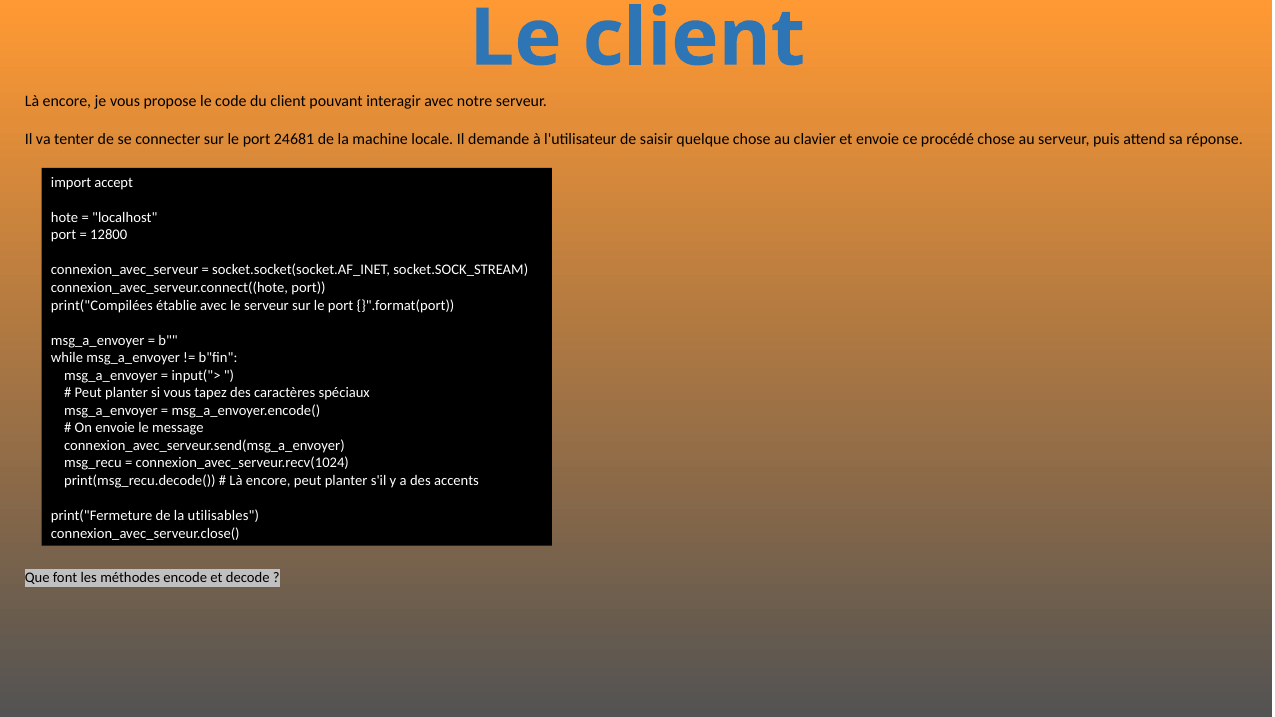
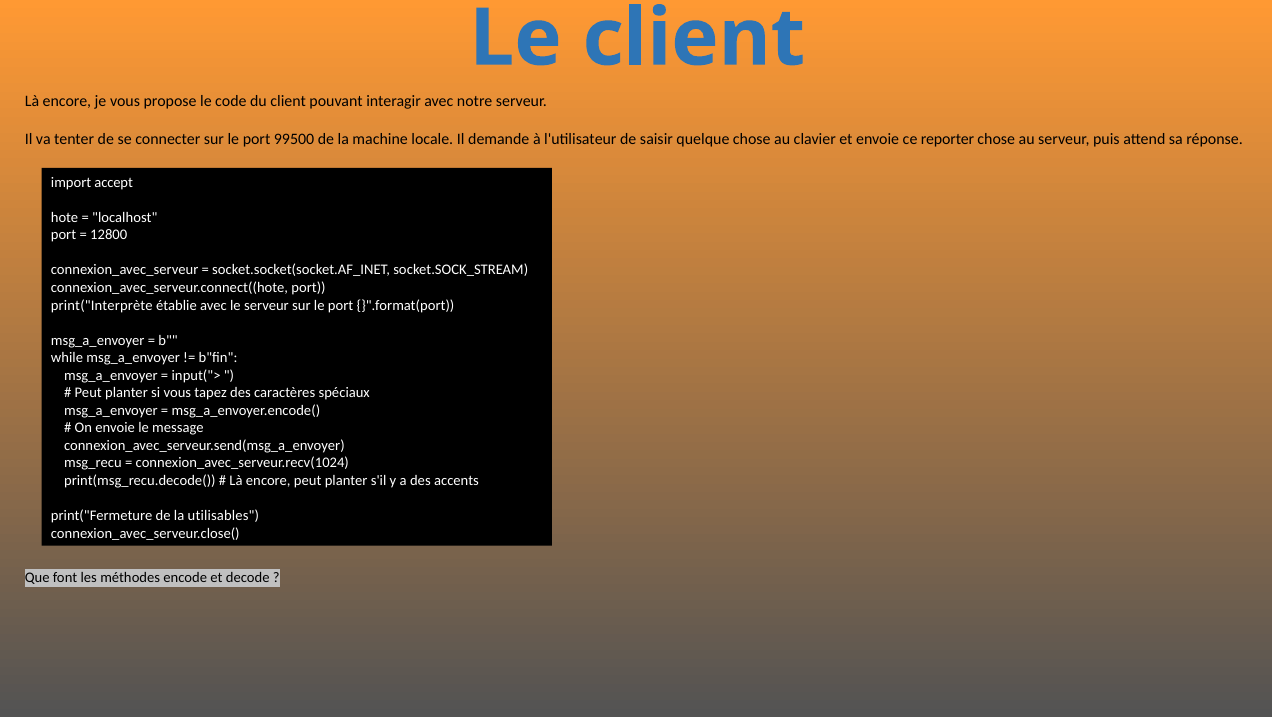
24681: 24681 -> 99500
procédé: procédé -> reporter
print("Compilées: print("Compilées -> print("Interprète
